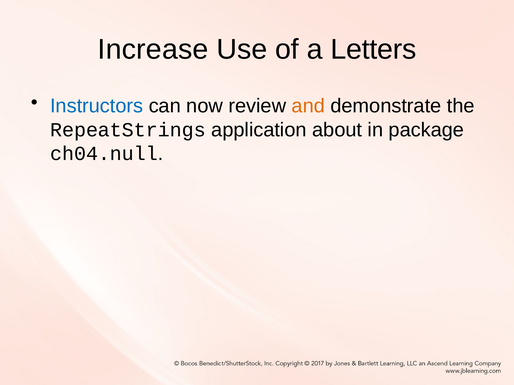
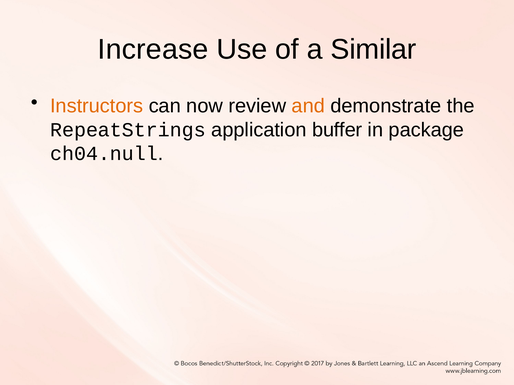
Letters: Letters -> Similar
Instructors colour: blue -> orange
about: about -> buffer
